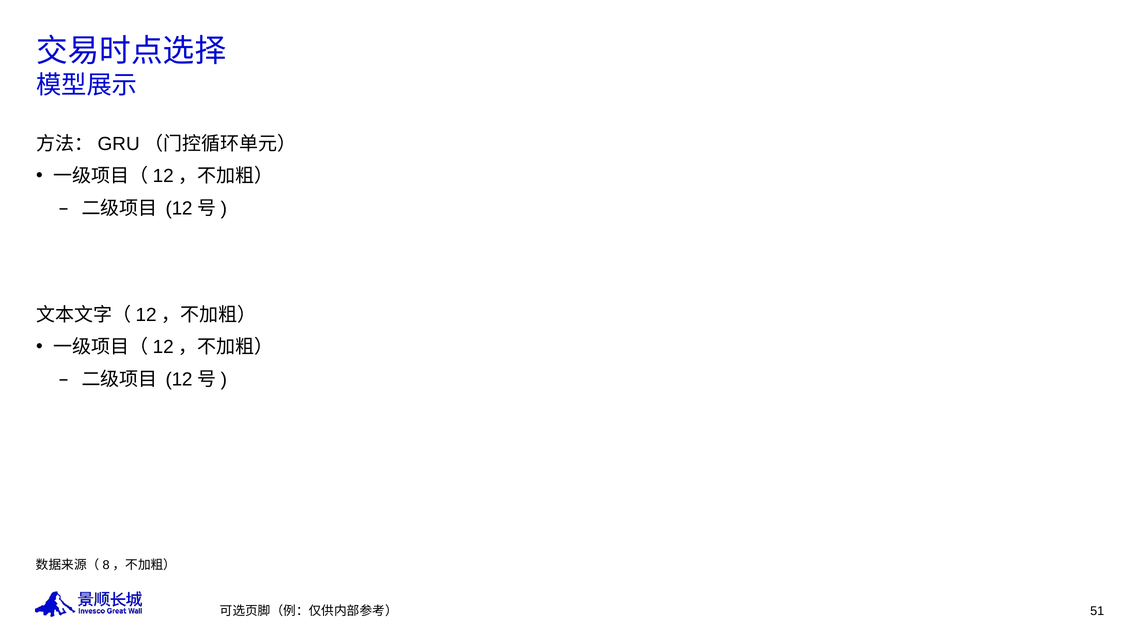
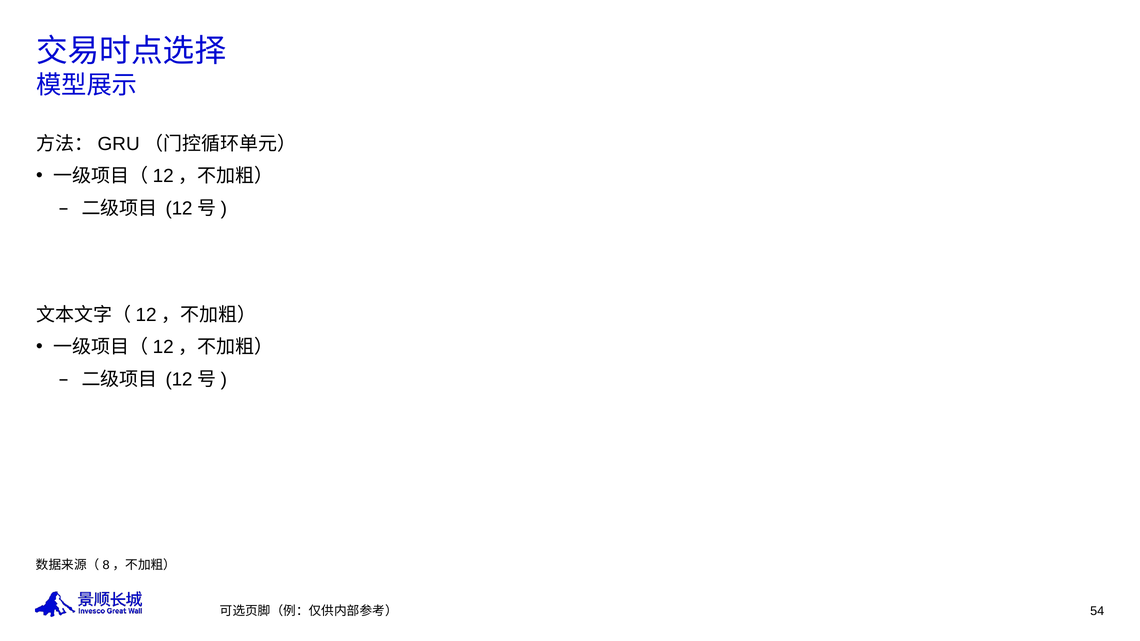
51: 51 -> 54
